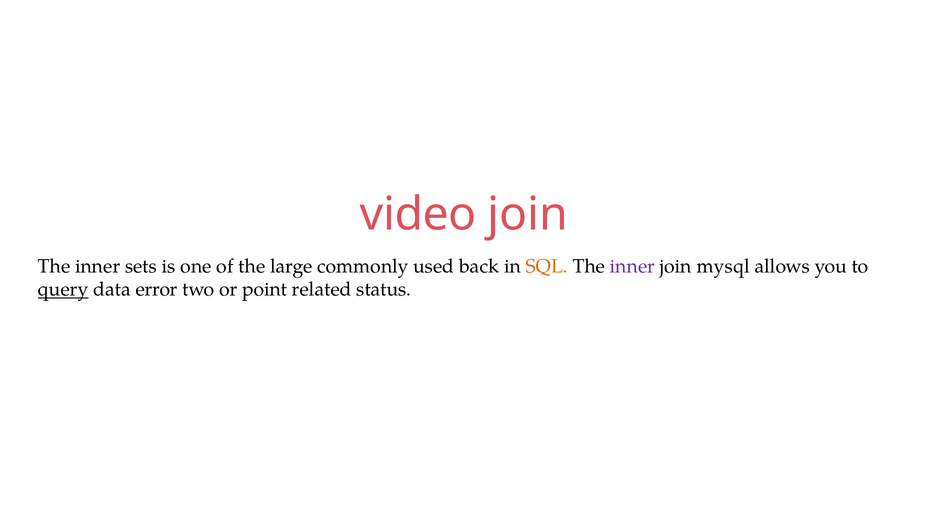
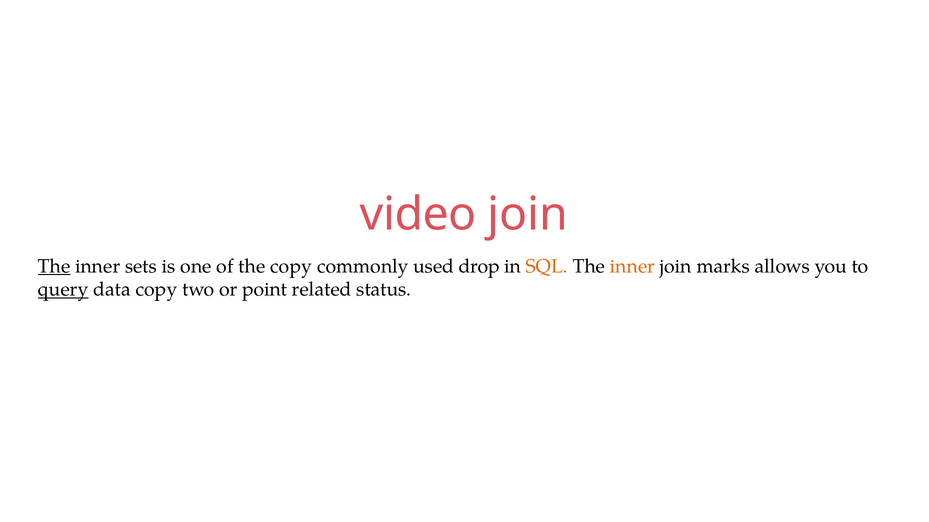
The at (54, 267) underline: none -> present
the large: large -> copy
back: back -> drop
inner at (632, 267) colour: purple -> orange
mysql: mysql -> marks
data error: error -> copy
